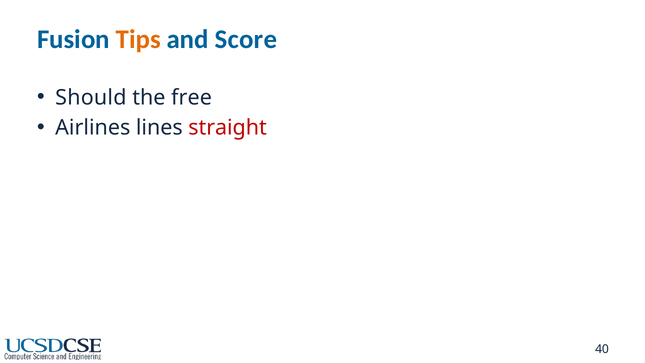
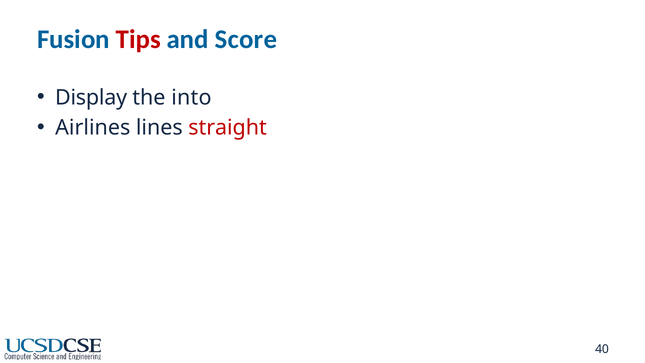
Tips colour: orange -> red
Should: Should -> Display
free: free -> into
